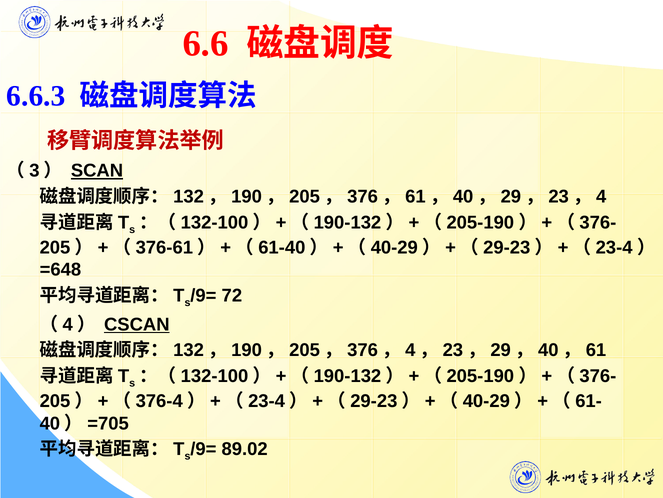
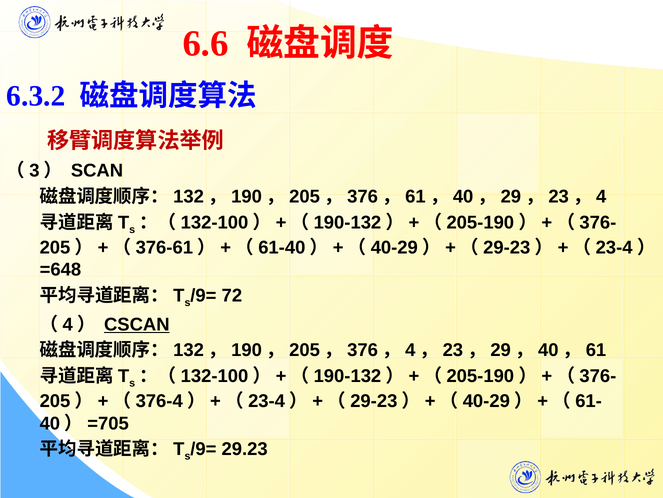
6.6.3: 6.6.3 -> 6.3.2
SCAN underline: present -> none
89.02: 89.02 -> 29.23
